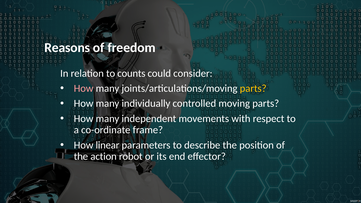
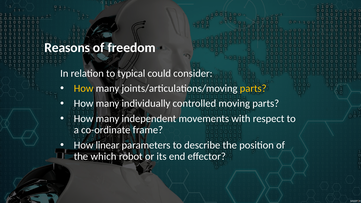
counts: counts -> typical
How at (84, 88) colour: pink -> yellow
action: action -> which
